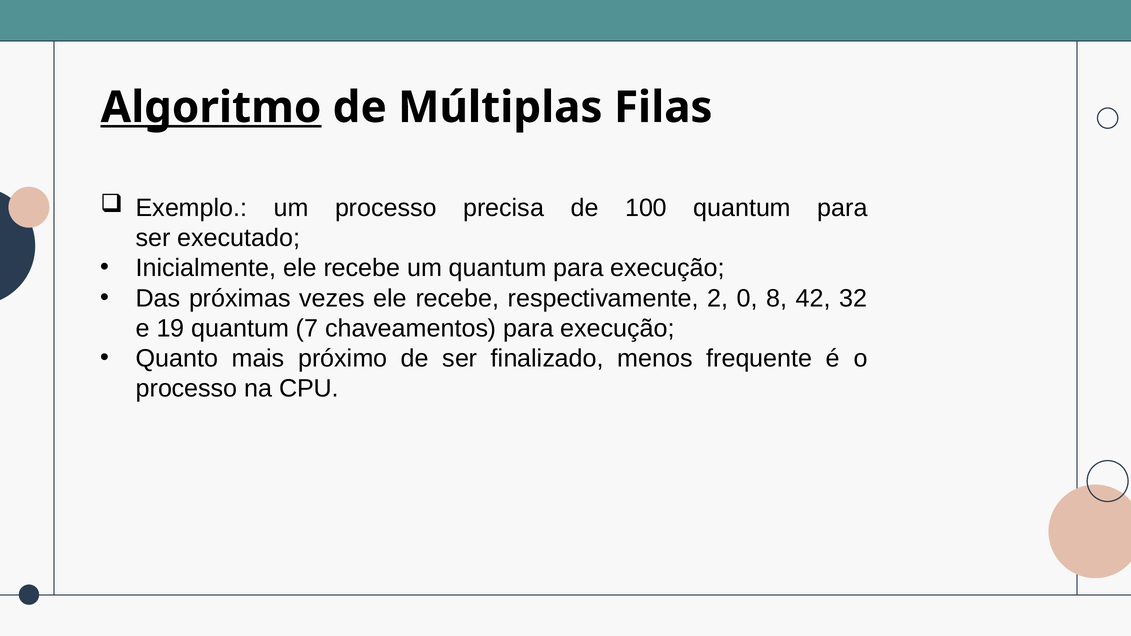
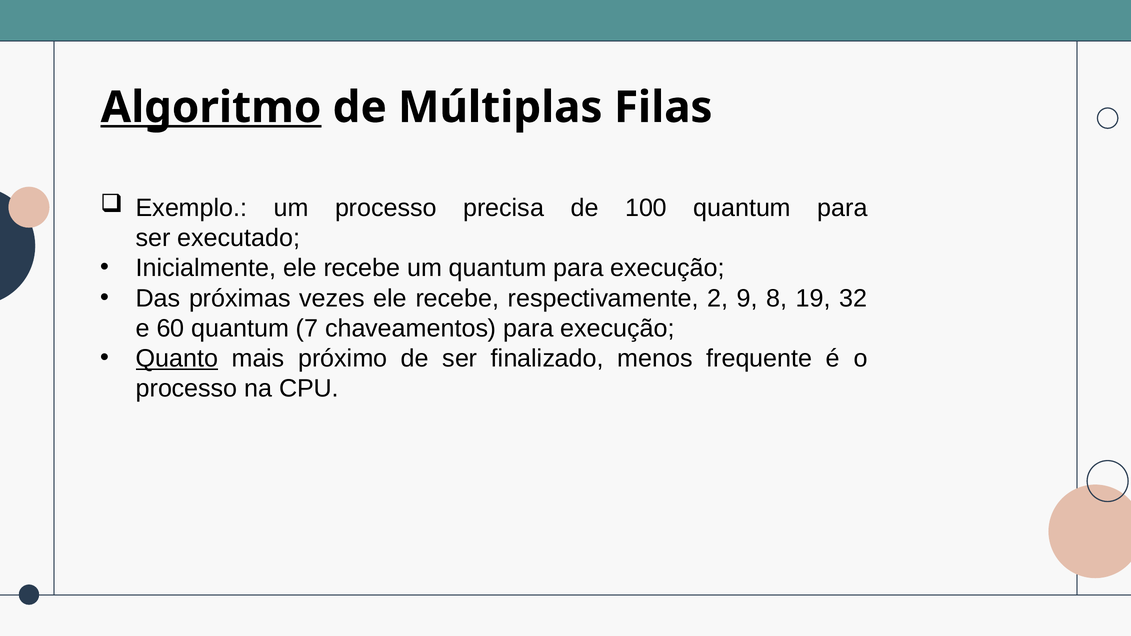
0: 0 -> 9
42: 42 -> 19
19: 19 -> 60
Quanto underline: none -> present
